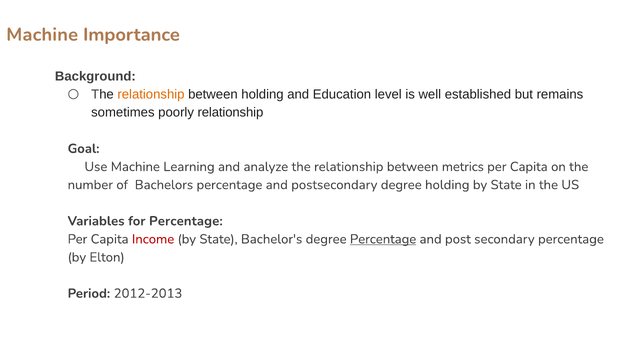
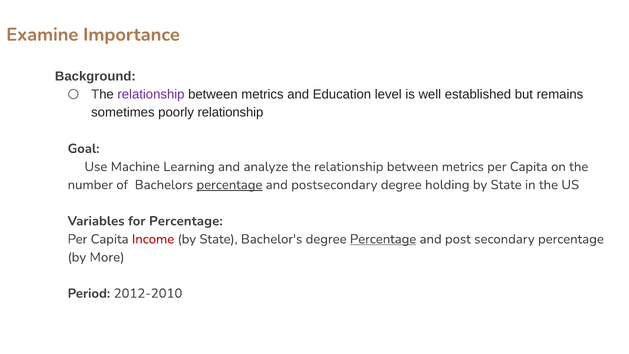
Machine at (42, 35): Machine -> Examine
relationship at (151, 94) colour: orange -> purple
holding at (262, 94): holding -> metrics
percentage at (229, 185) underline: none -> present
Elton: Elton -> More
2012-2013: 2012-2013 -> 2012-2010
